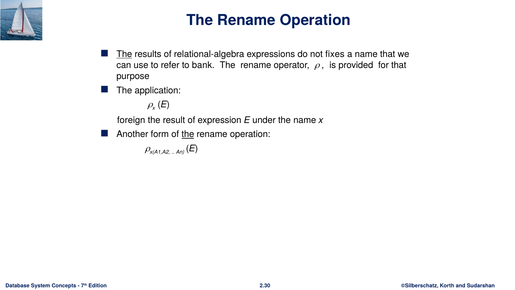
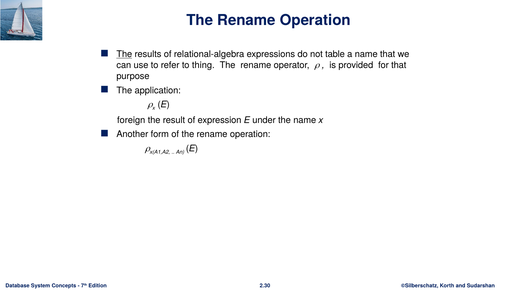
fixes: fixes -> table
bank: bank -> thing
the at (188, 134) underline: present -> none
